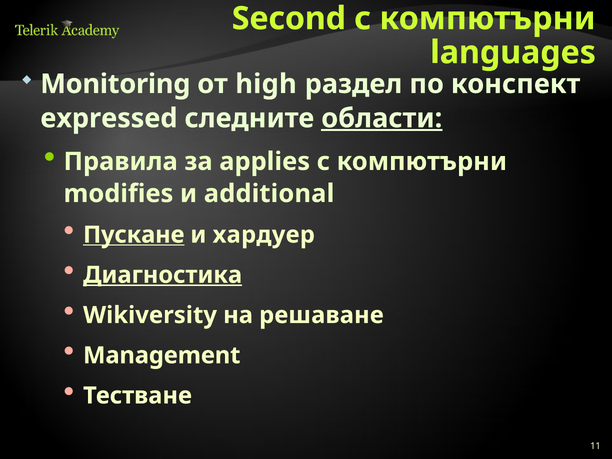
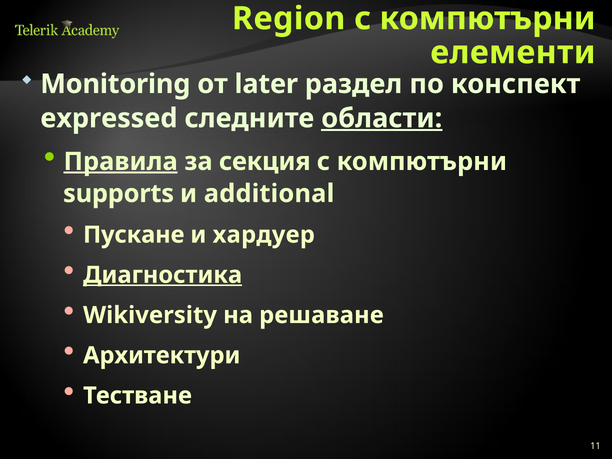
Second: Second -> Region
languages: languages -> елементи
high: high -> later
Правила underline: none -> present
applies: applies -> секция
modifies: modifies -> supports
Пускане underline: present -> none
Management: Management -> Архитектури
